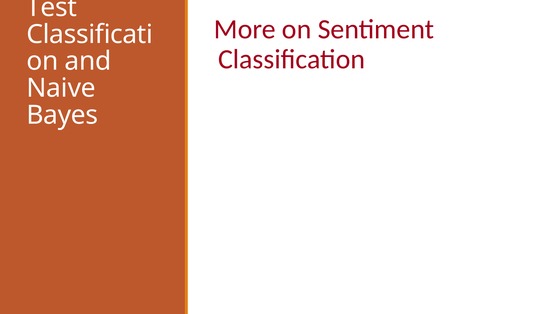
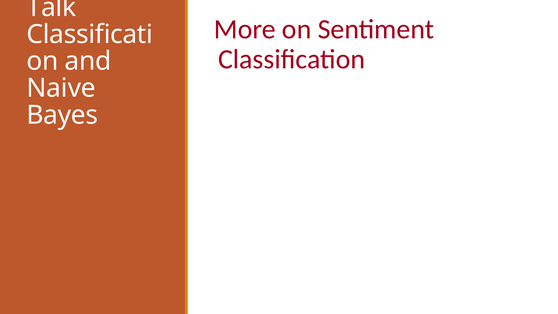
Test: Test -> Talk
